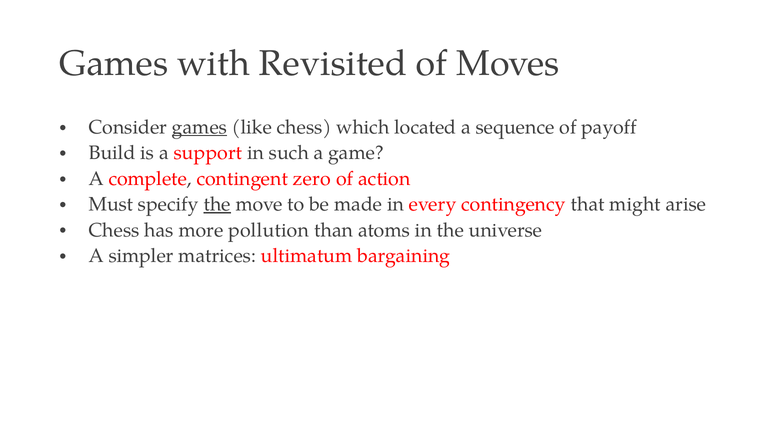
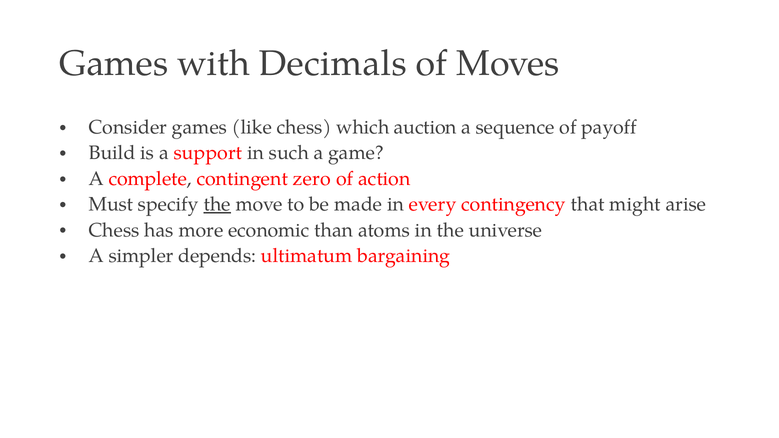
Revisited: Revisited -> Decimals
games at (200, 127) underline: present -> none
located: located -> auction
pollution: pollution -> economic
matrices: matrices -> depends
